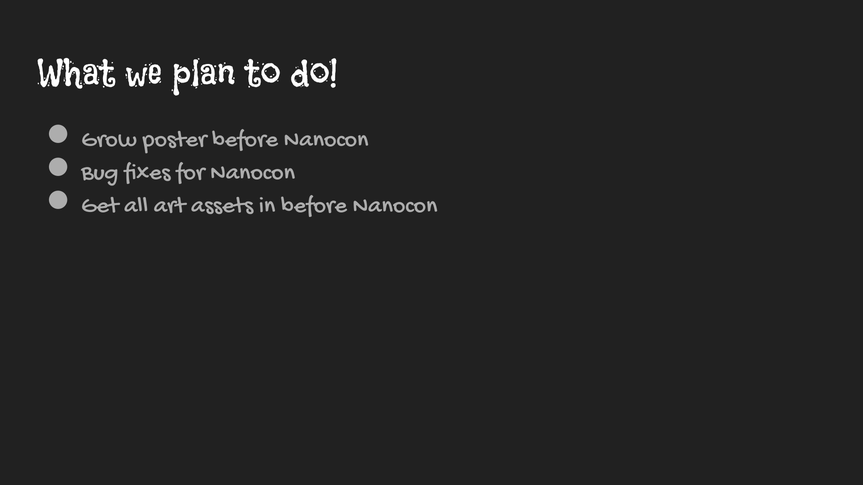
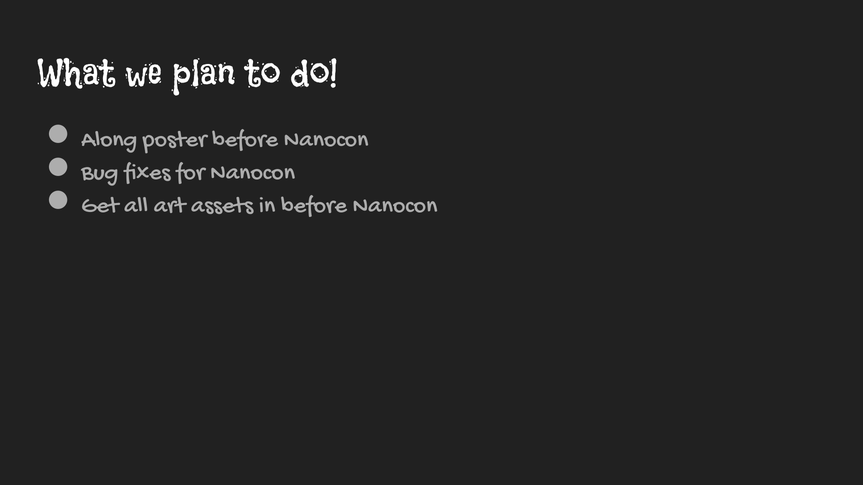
Grow: Grow -> Along
